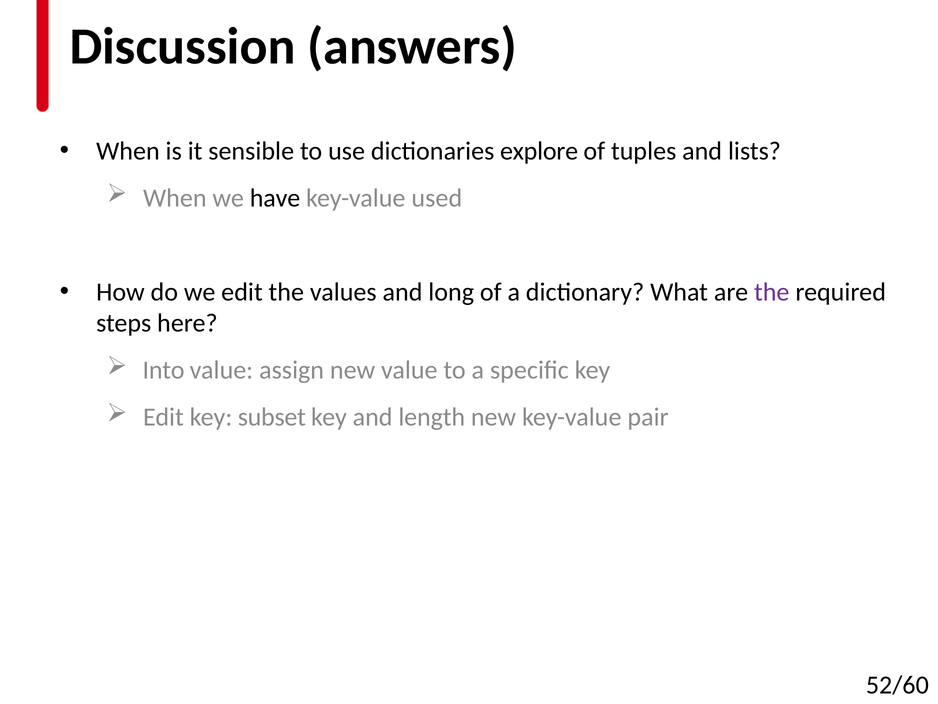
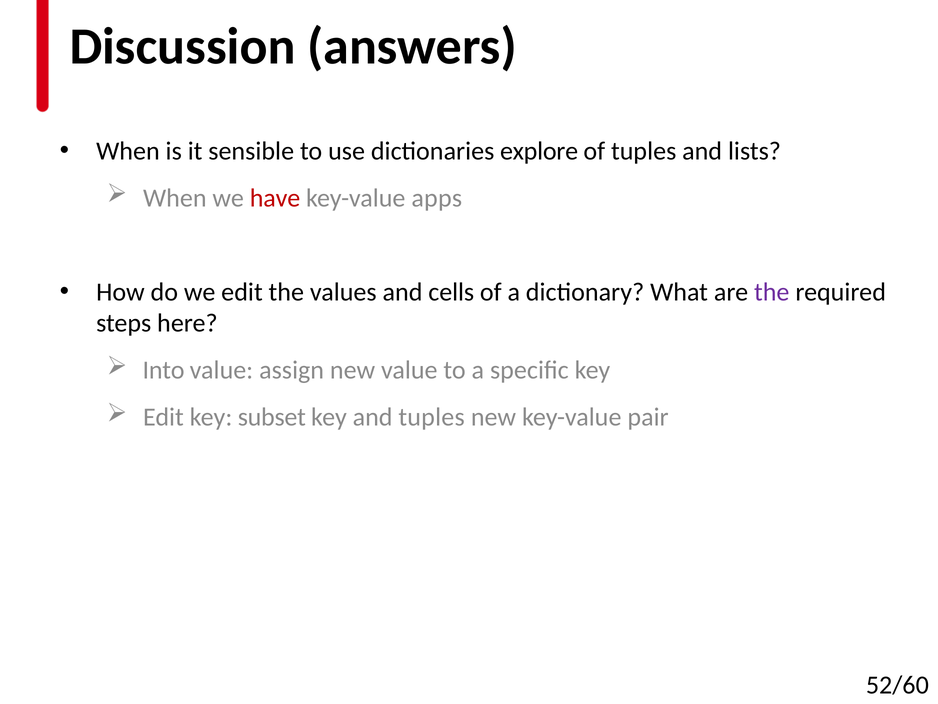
have colour: black -> red
used: used -> apps
long: long -> cells
and length: length -> tuples
